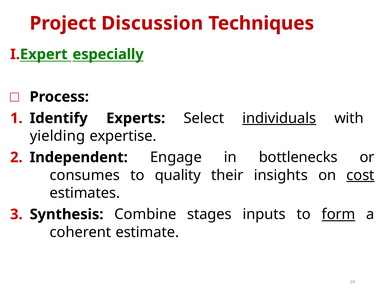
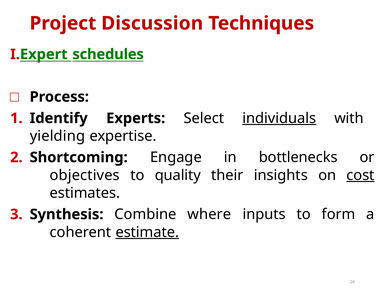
especially: especially -> schedules
Independent: Independent -> Shortcoming
consumes: consumes -> objectives
stages: stages -> where
form underline: present -> none
estimate underline: none -> present
